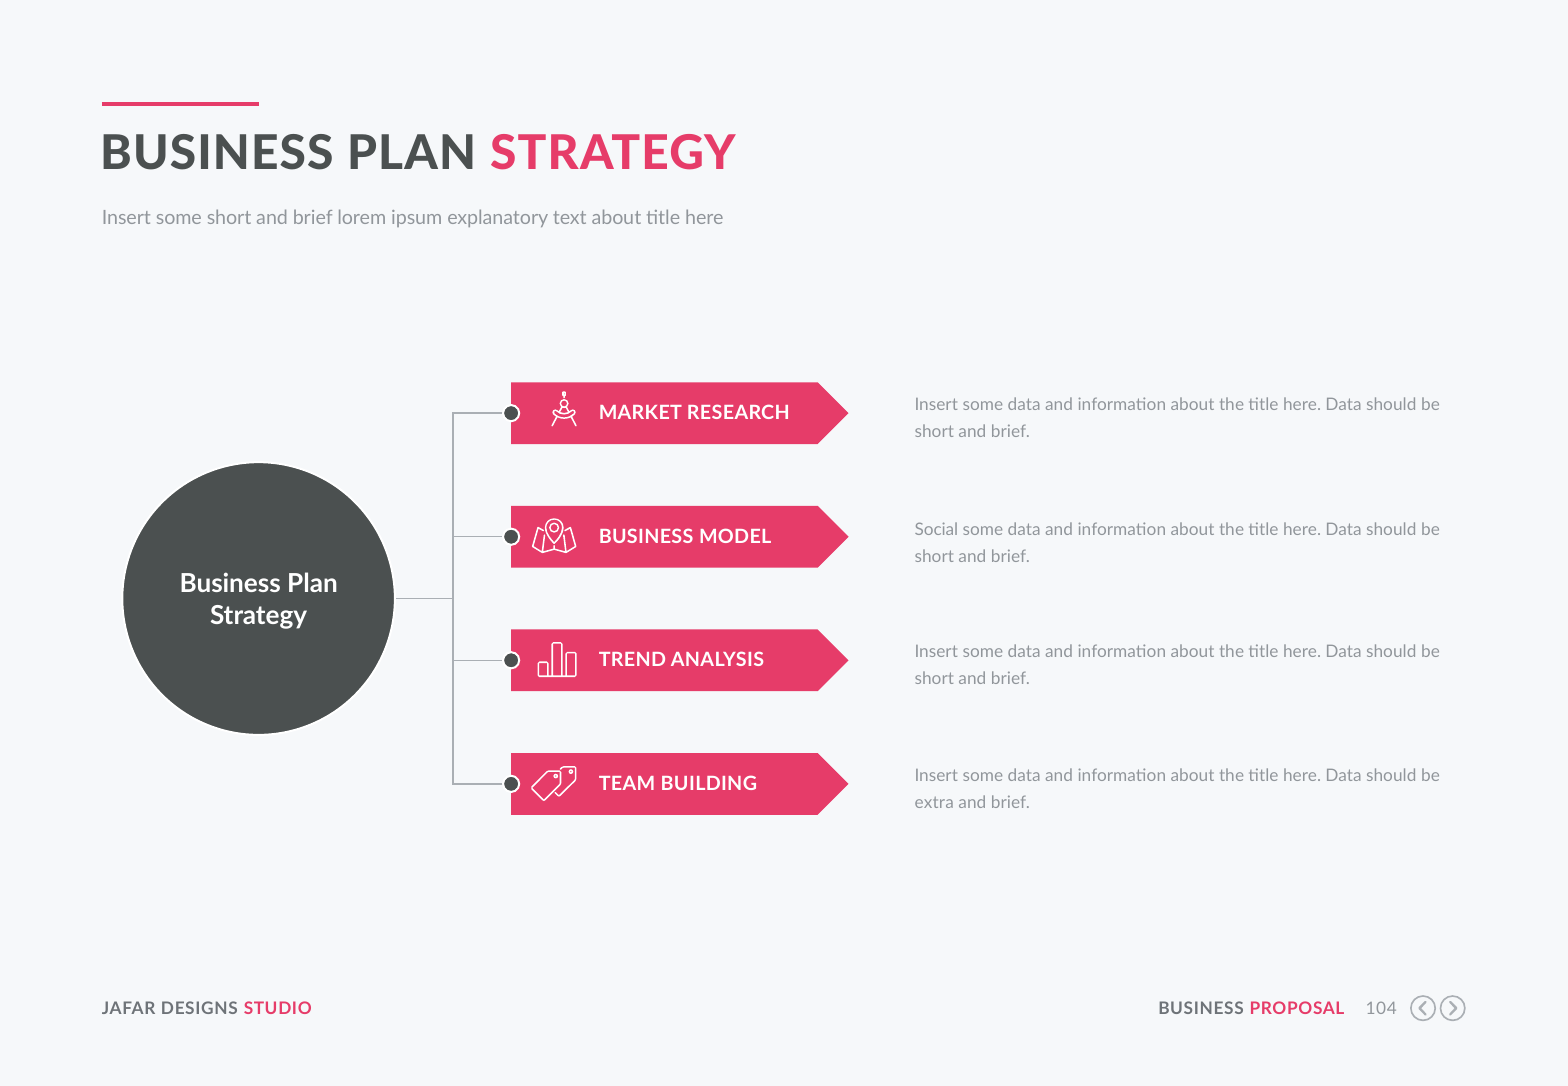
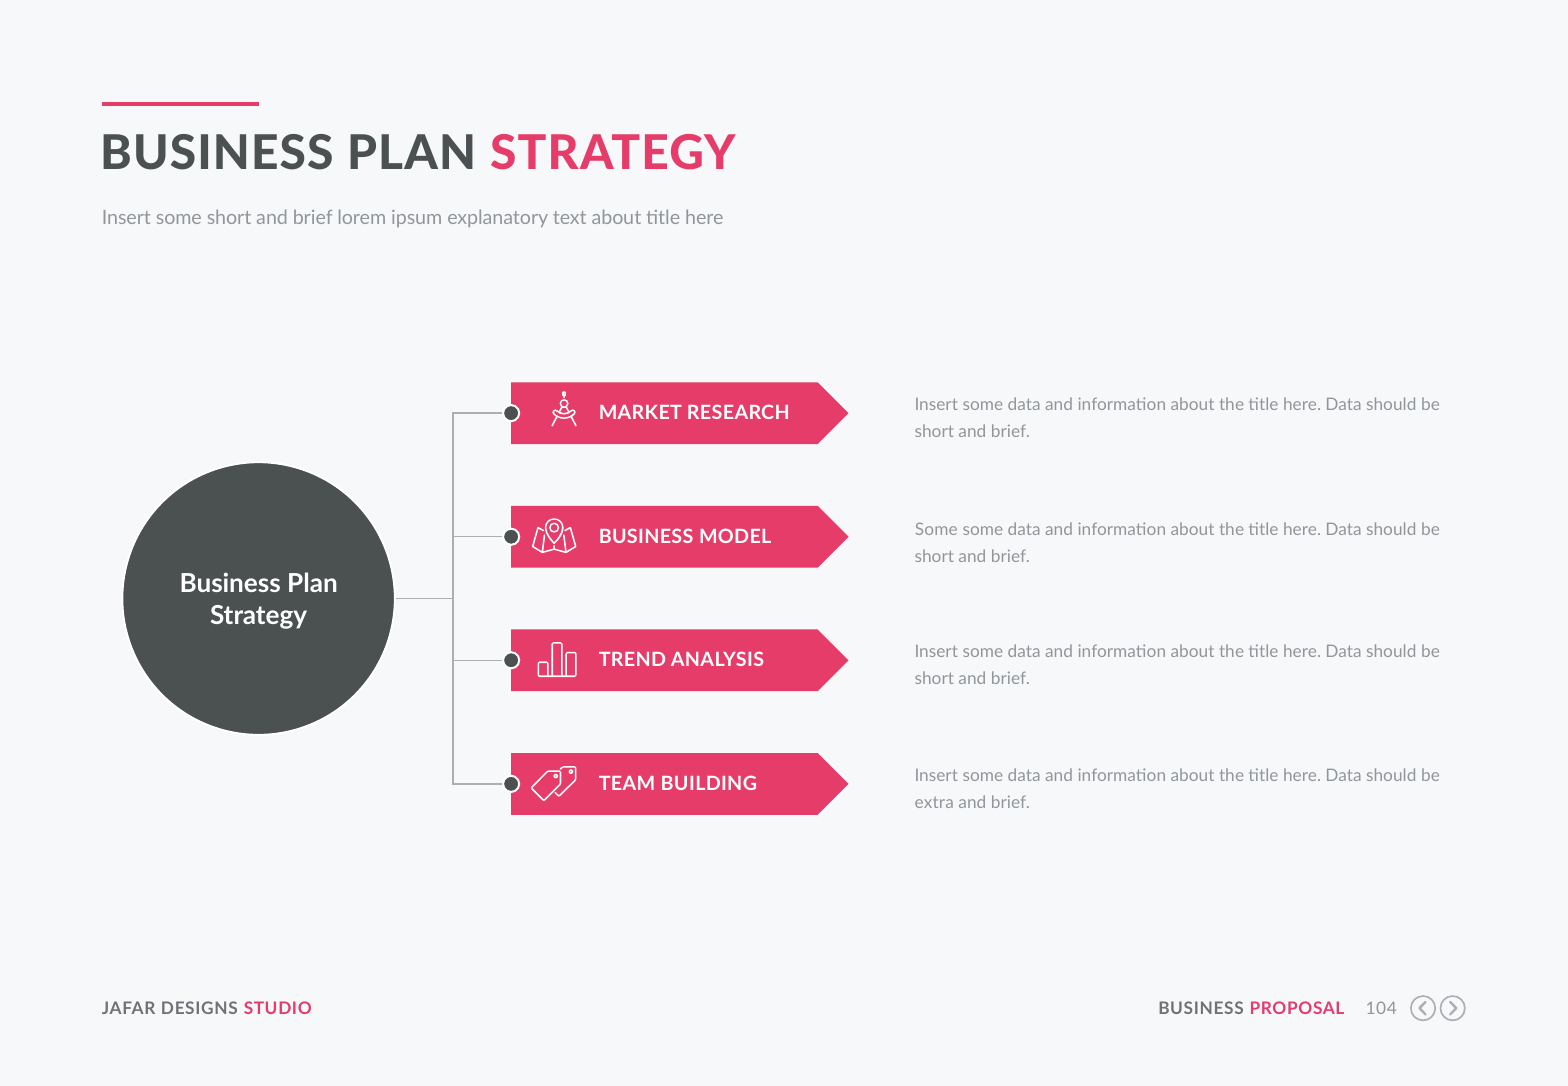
Social at (936, 529): Social -> Some
